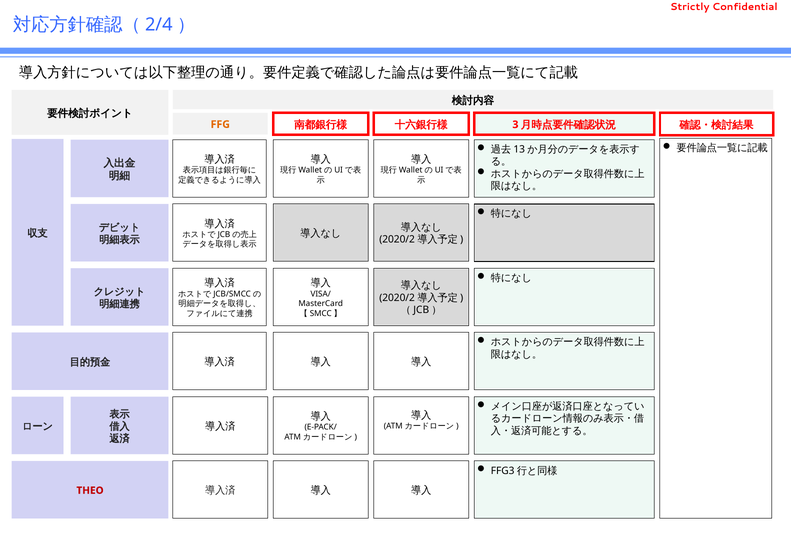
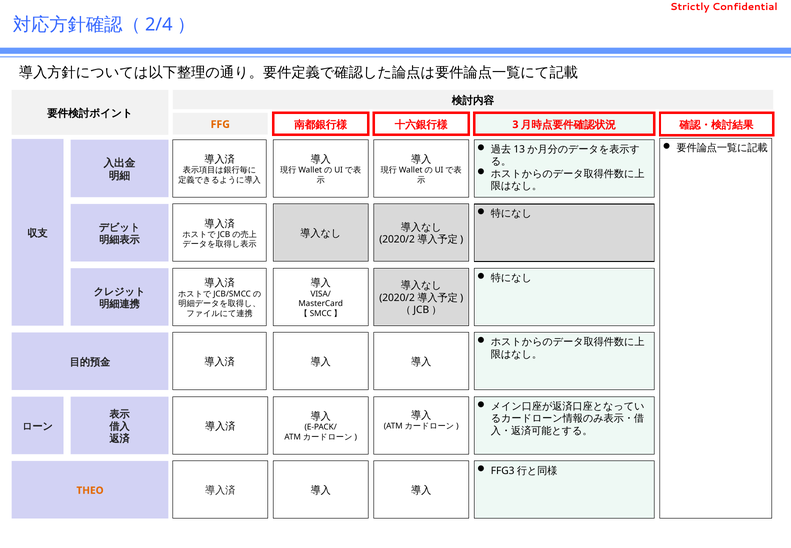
THEO colour: red -> orange
